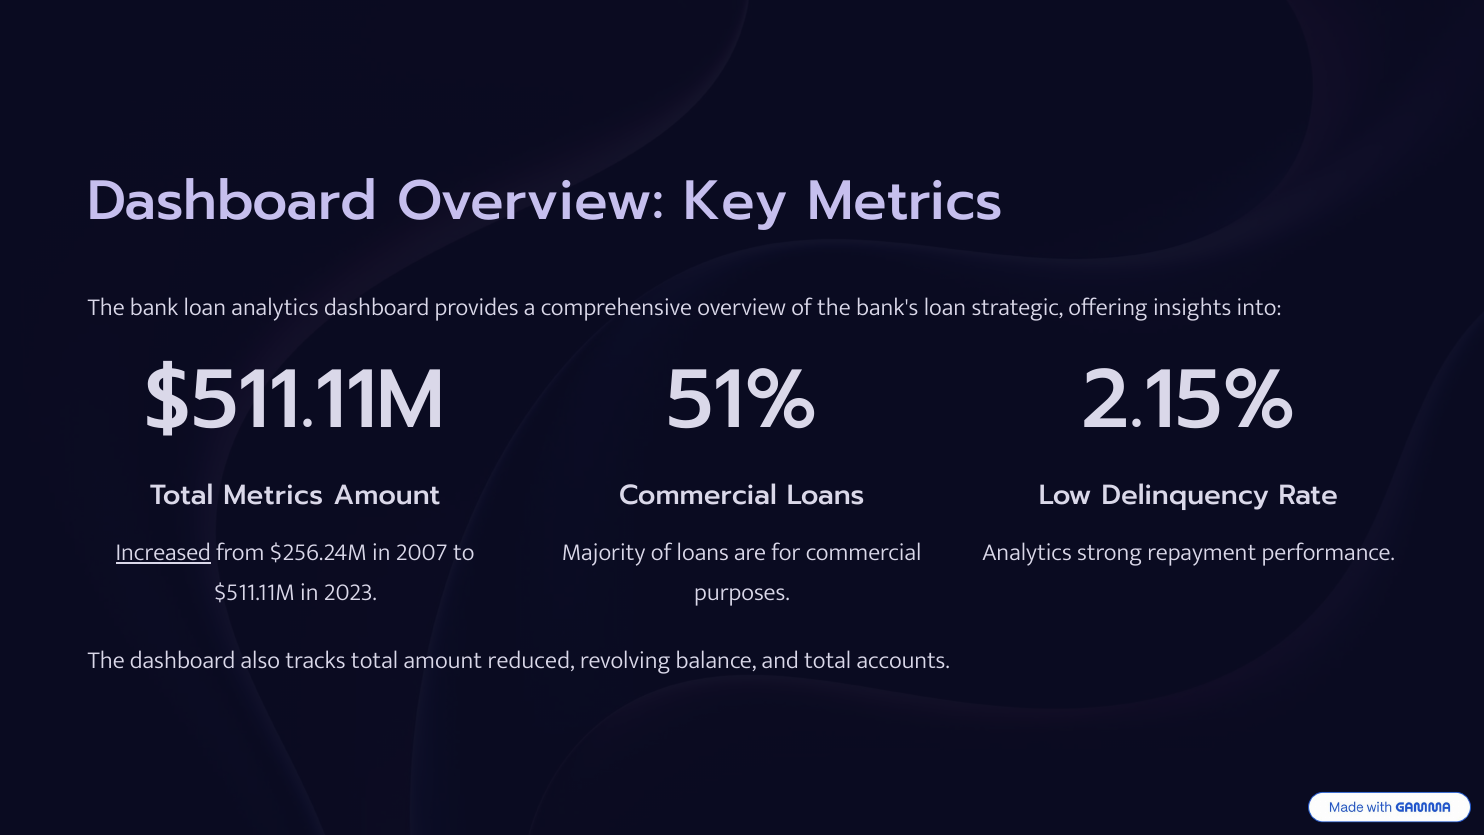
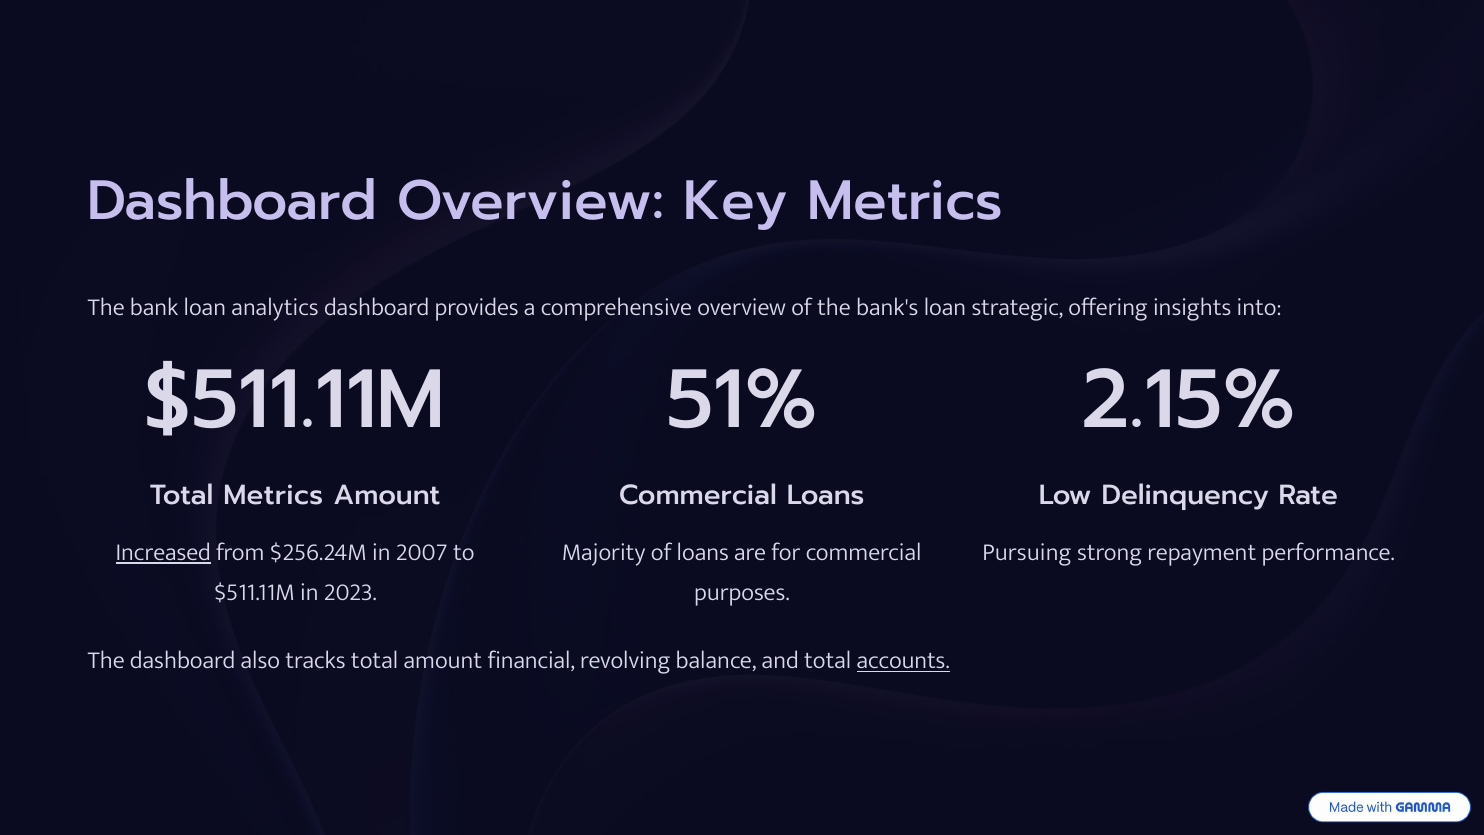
Analytics at (1027, 552): Analytics -> Pursuing
reduced: reduced -> financial
accounts underline: none -> present
